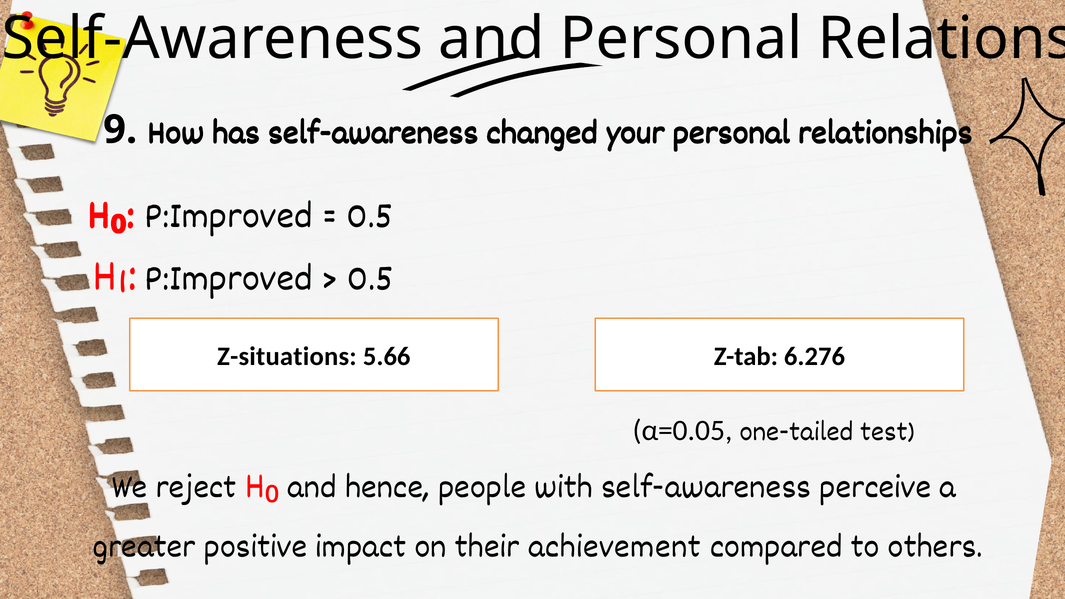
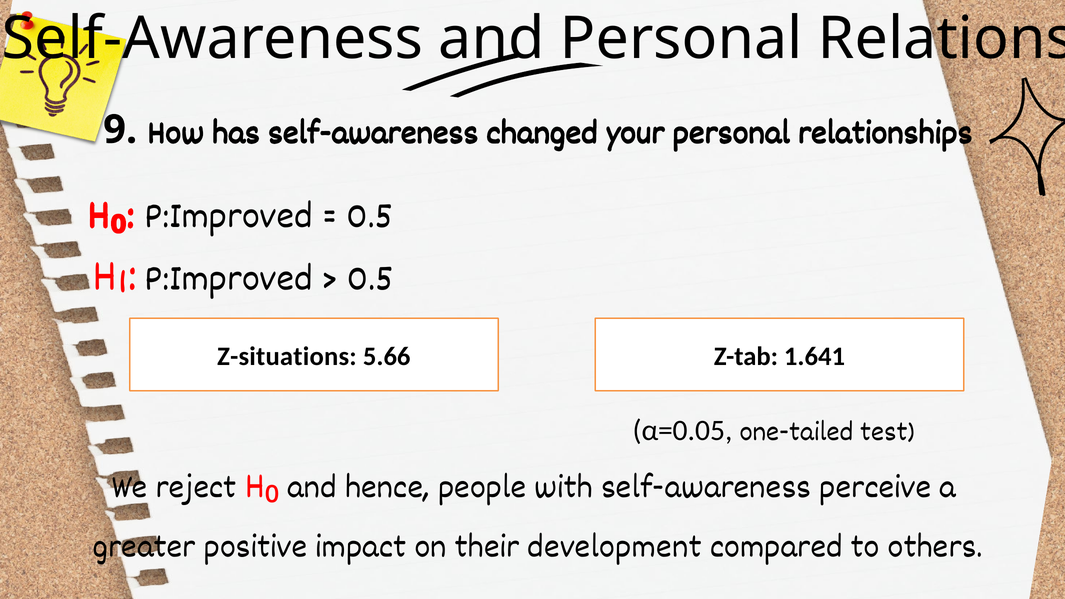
6.276: 6.276 -> 1.641
achievement: achievement -> development
